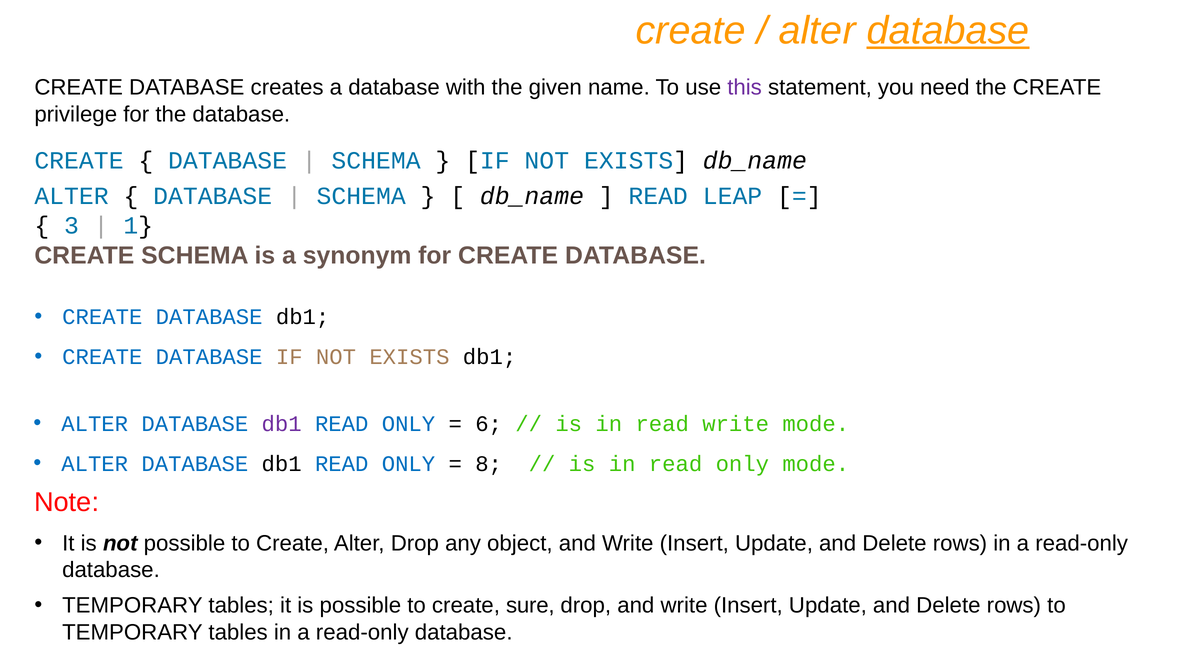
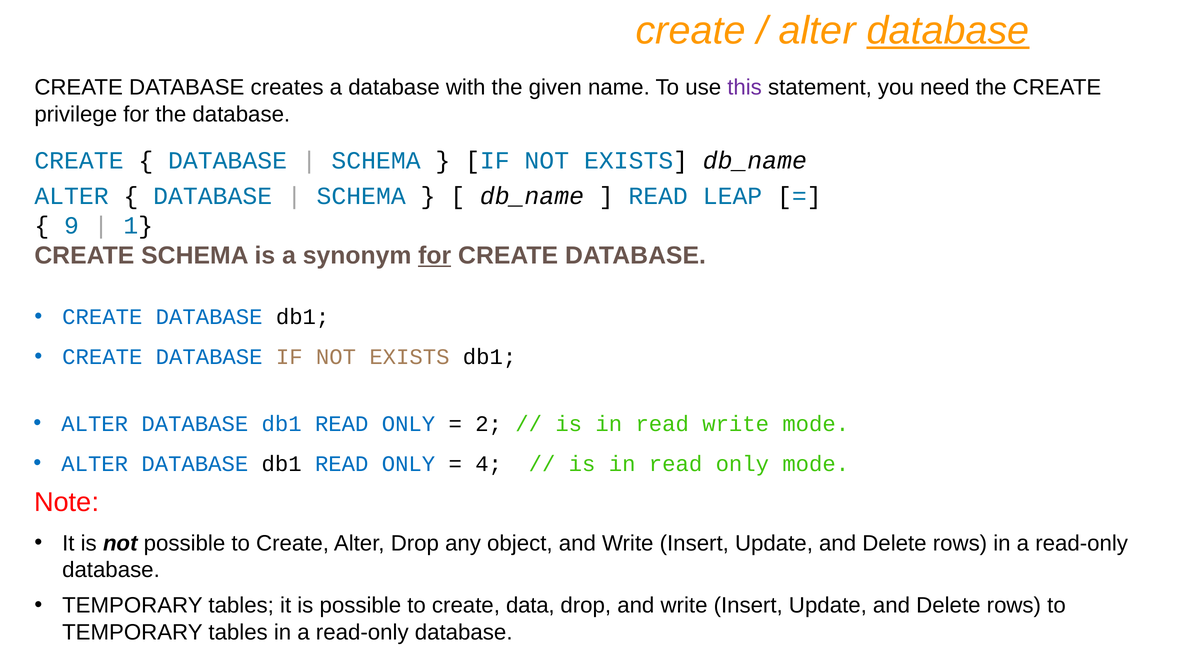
3: 3 -> 9
for at (435, 256) underline: none -> present
db1 at (282, 424) colour: purple -> blue
6: 6 -> 2
8: 8 -> 4
sure: sure -> data
